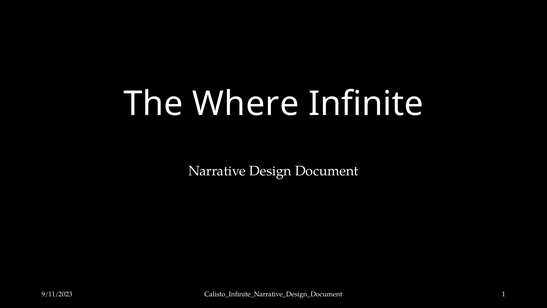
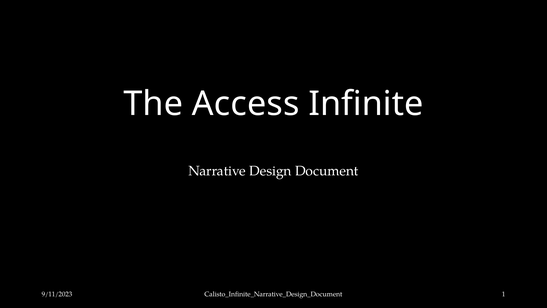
Where: Where -> Access
